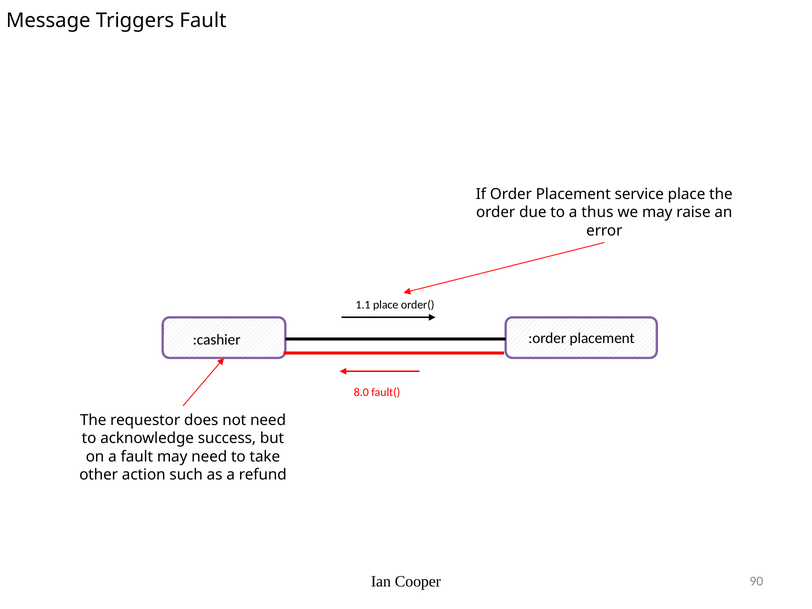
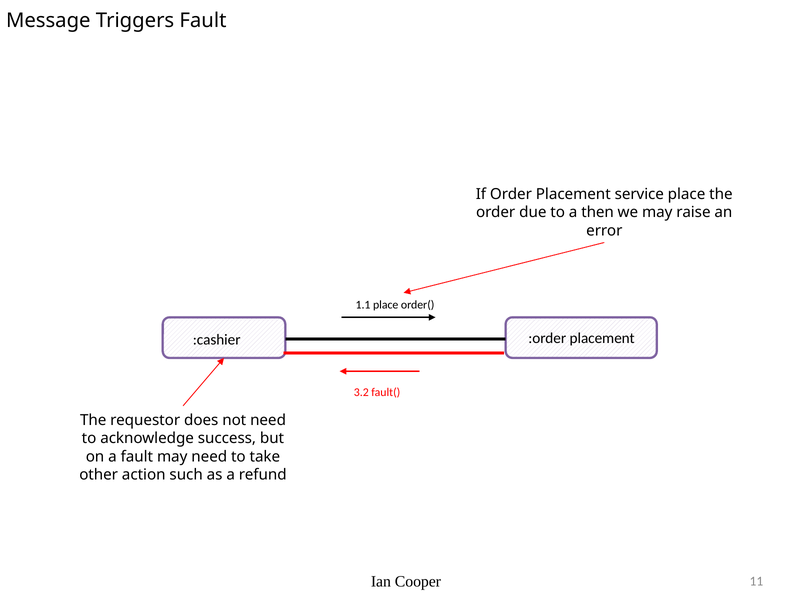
thus: thus -> then
8.0: 8.0 -> 3.2
90: 90 -> 11
